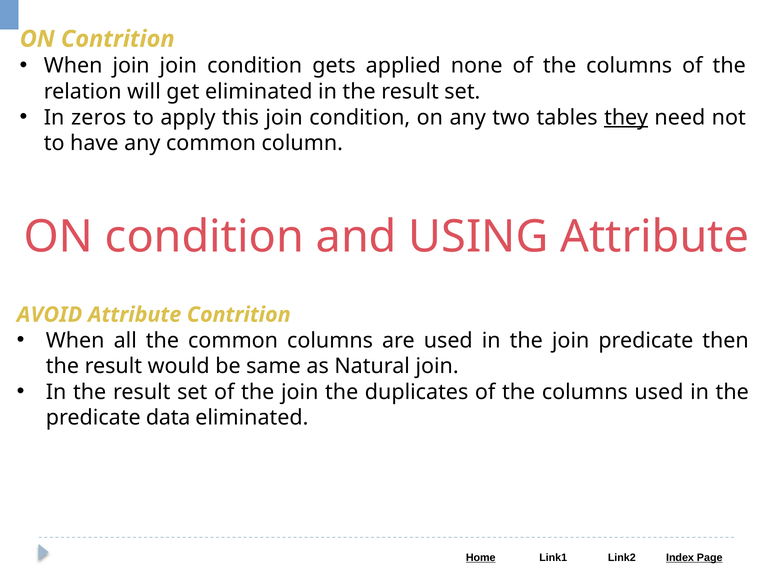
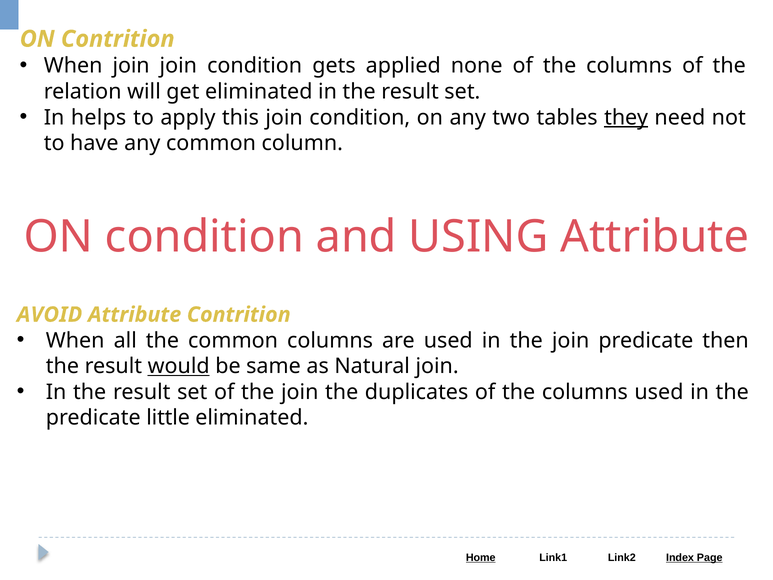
zeros: zeros -> helps
would underline: none -> present
data: data -> little
